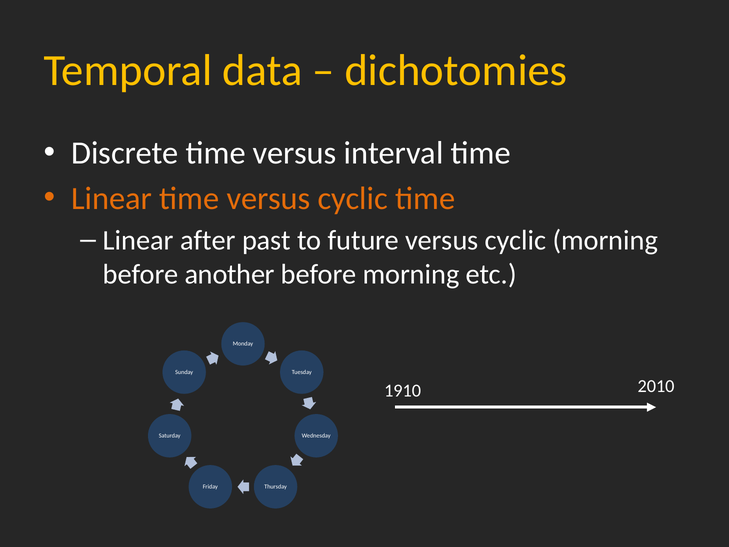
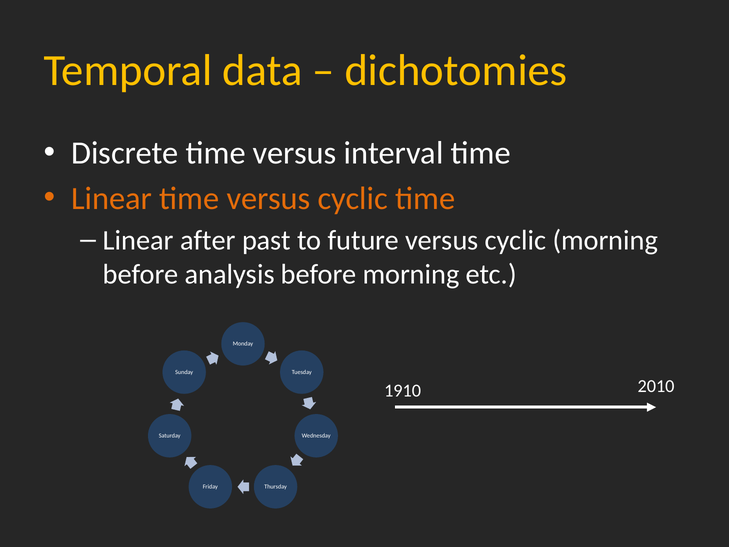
another: another -> analysis
